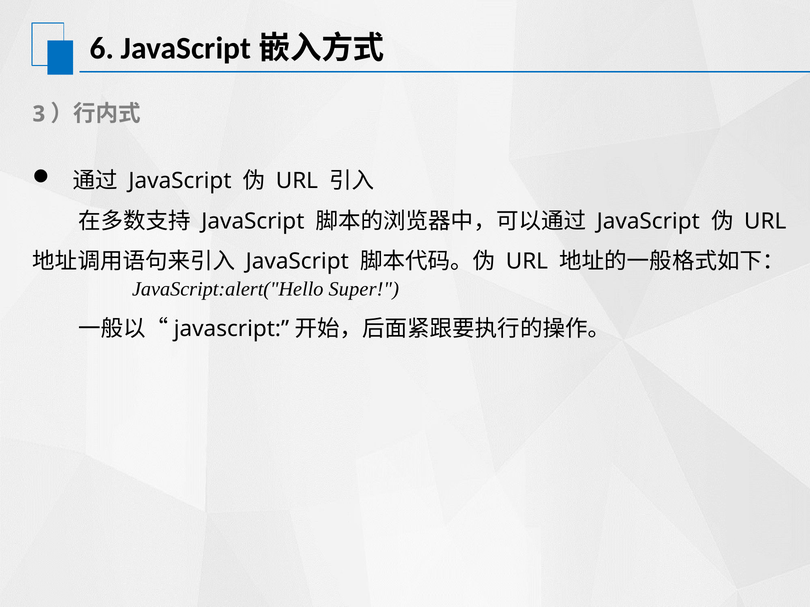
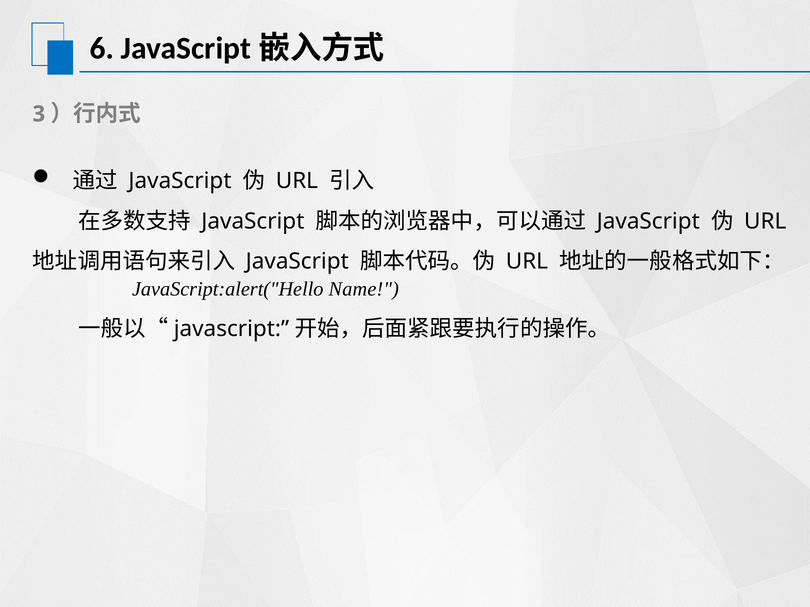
Super: Super -> Name
